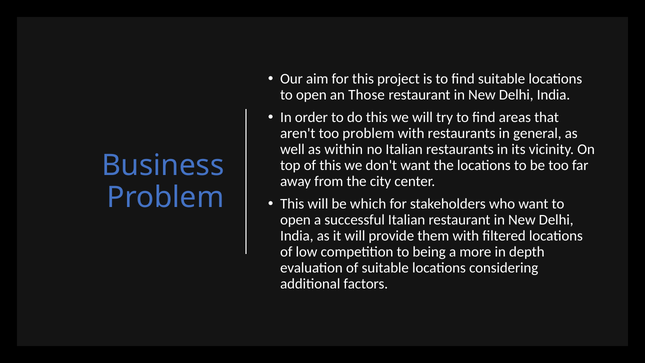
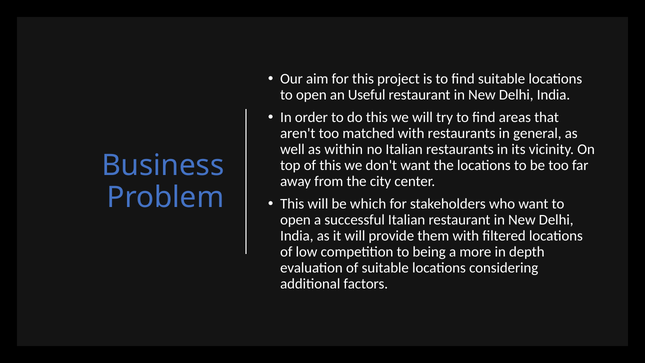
Those: Those -> Useful
too problem: problem -> matched
